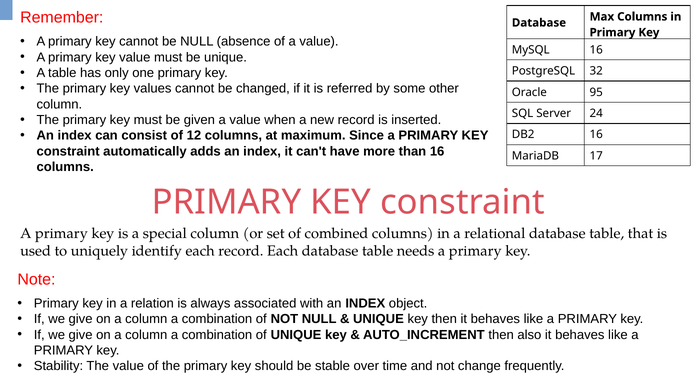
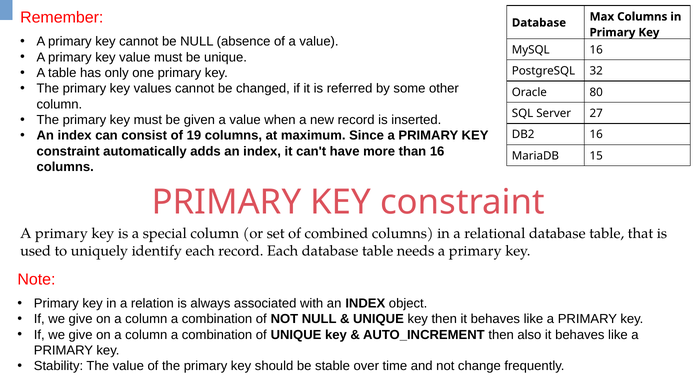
95: 95 -> 80
24: 24 -> 27
12: 12 -> 19
17: 17 -> 15
